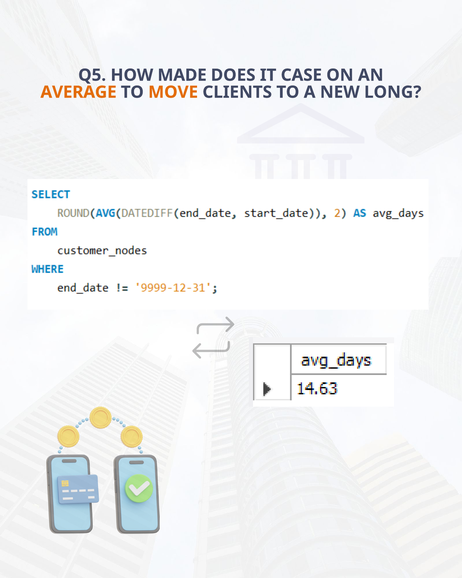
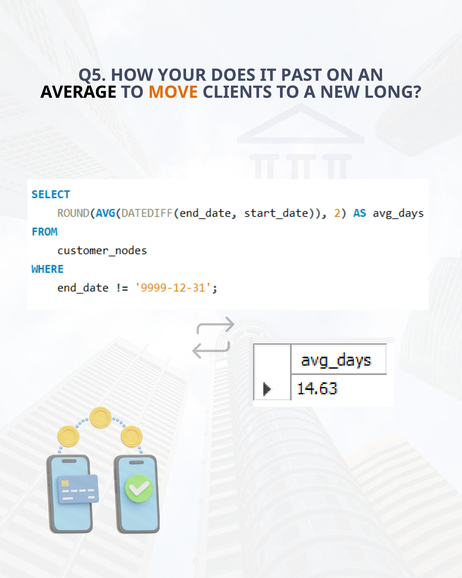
MADE: MADE -> YOUR
CASE: CASE -> PAST
AVERAGE colour: orange -> black
